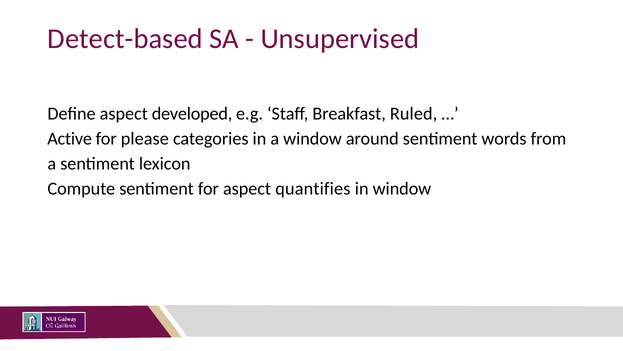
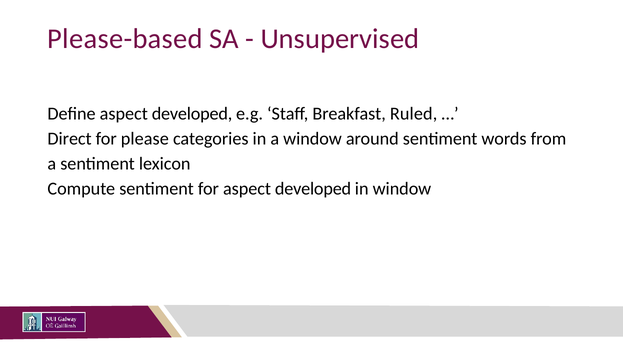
Detect-based: Detect-based -> Please-based
Active: Active -> Direct
for aspect quantifies: quantifies -> developed
